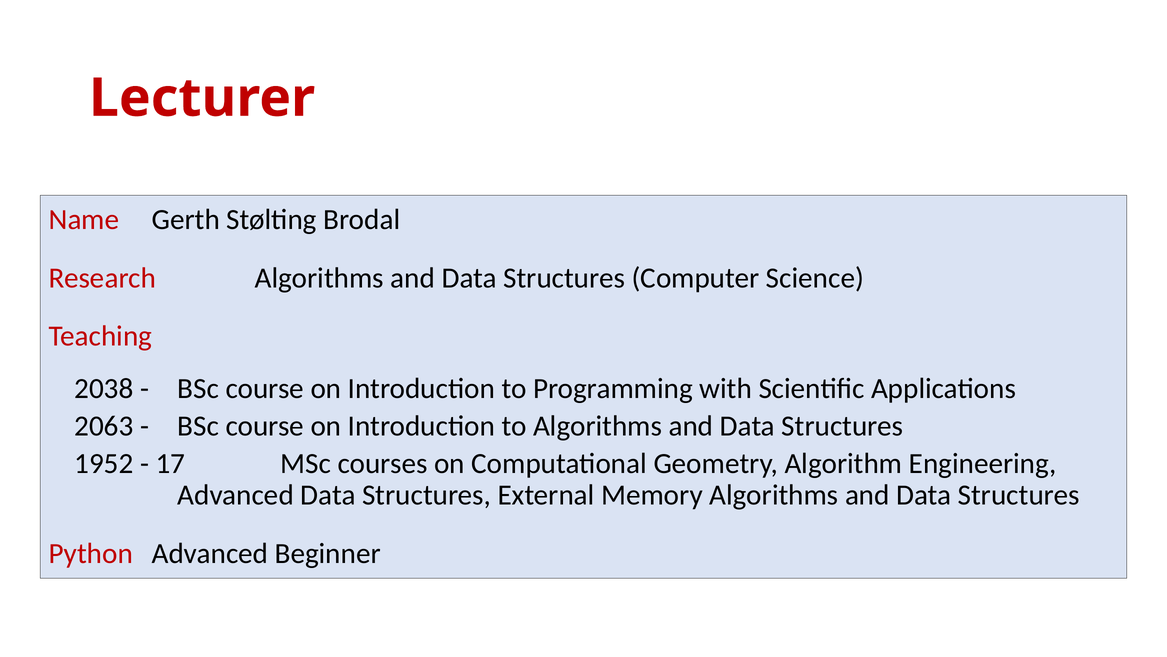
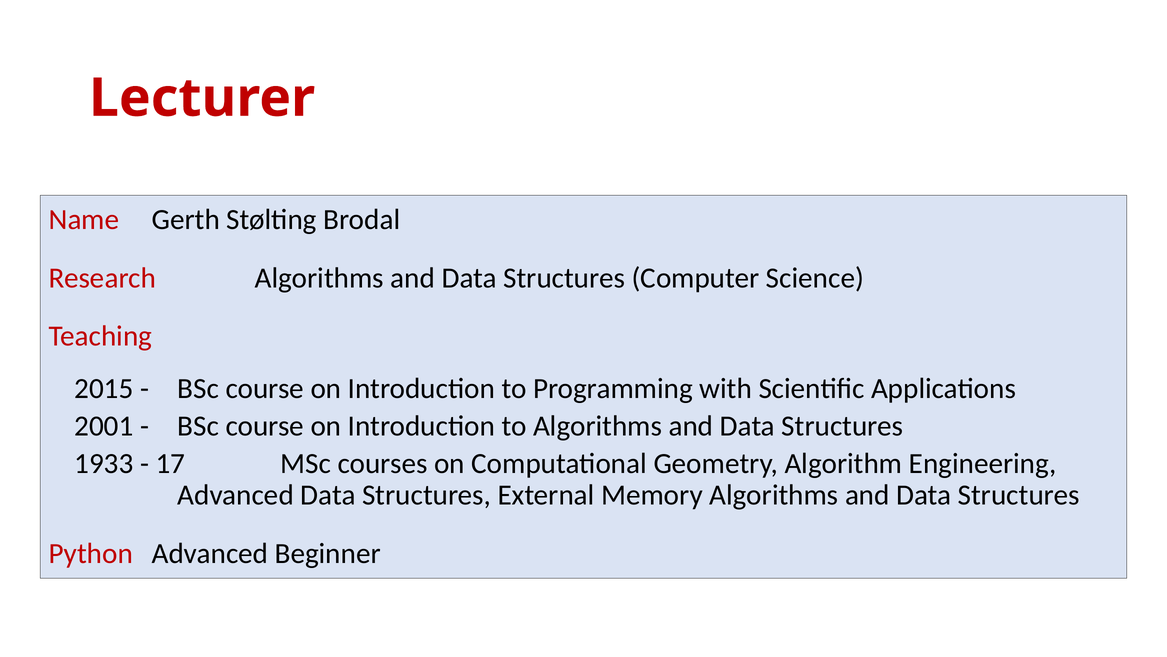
2038: 2038 -> 2015
2063: 2063 -> 2001
1952: 1952 -> 1933
